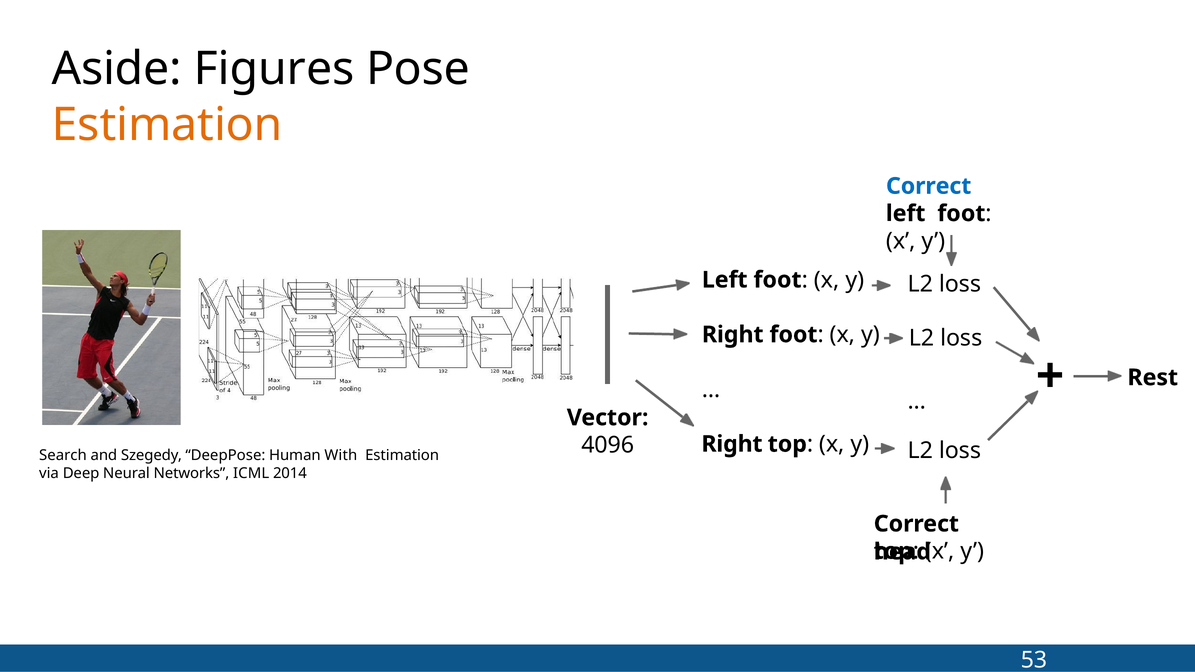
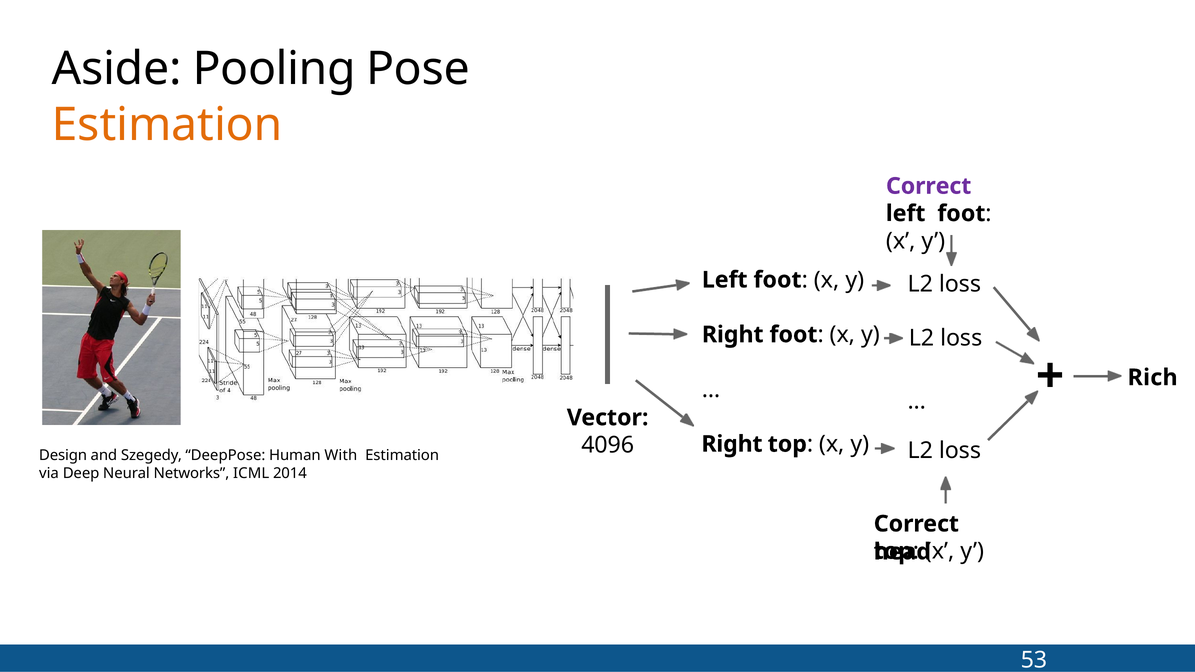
Figures: Figures -> Pooling
Correct at (929, 186) colour: blue -> purple
Rest: Rest -> Rich
Search: Search -> Design
